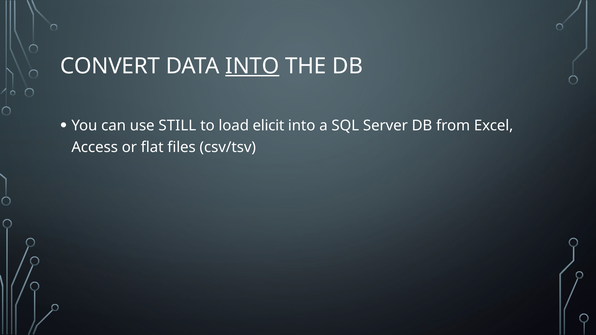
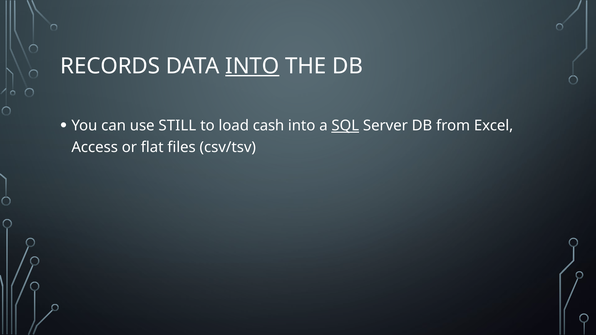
CONVERT: CONVERT -> RECORDS
elicit: elicit -> cash
SQL underline: none -> present
